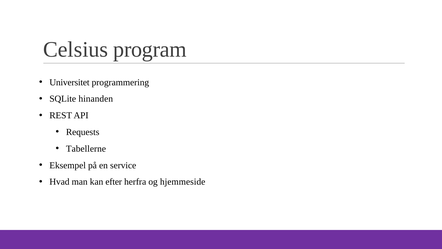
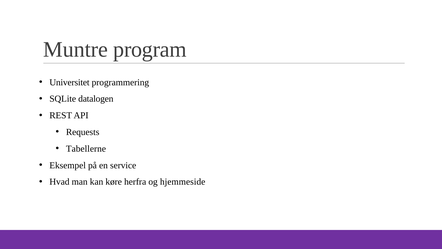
Celsius: Celsius -> Muntre
hinanden: hinanden -> datalogen
efter: efter -> køre
